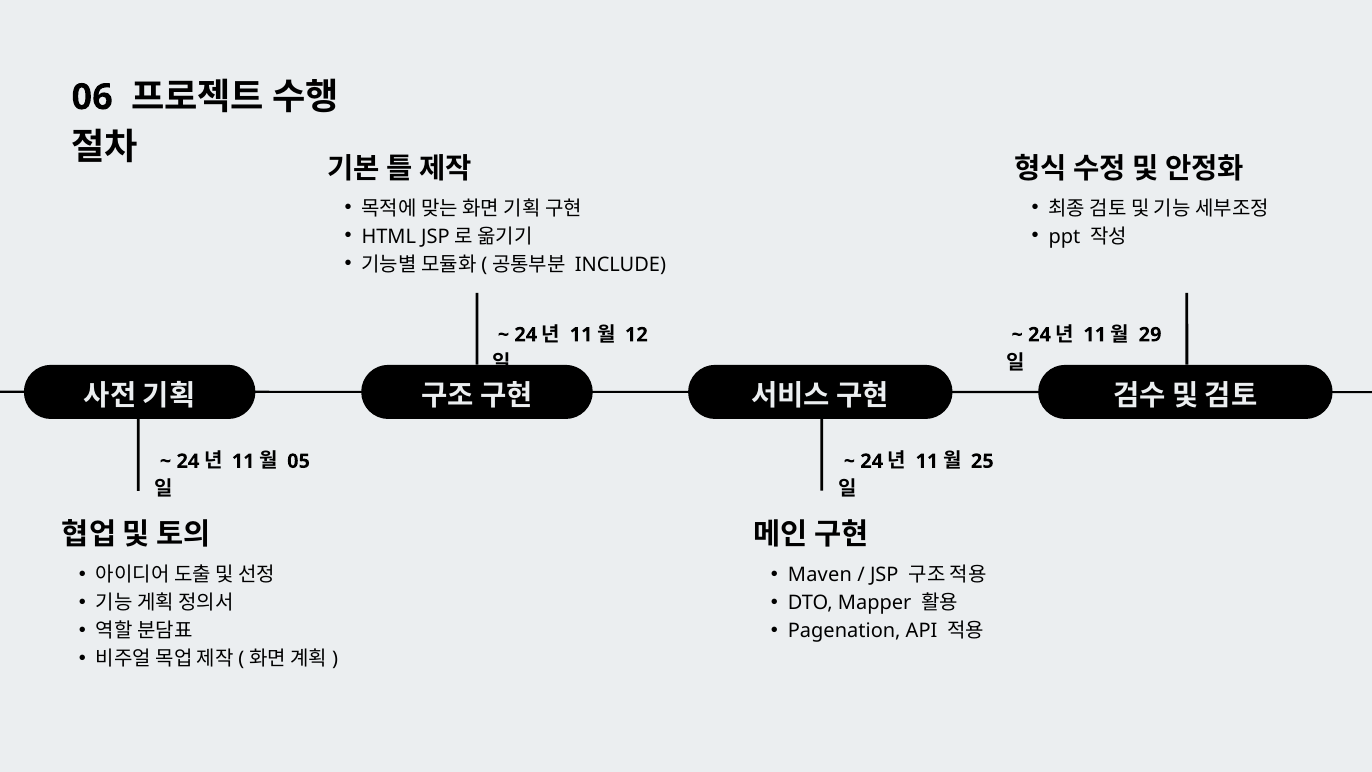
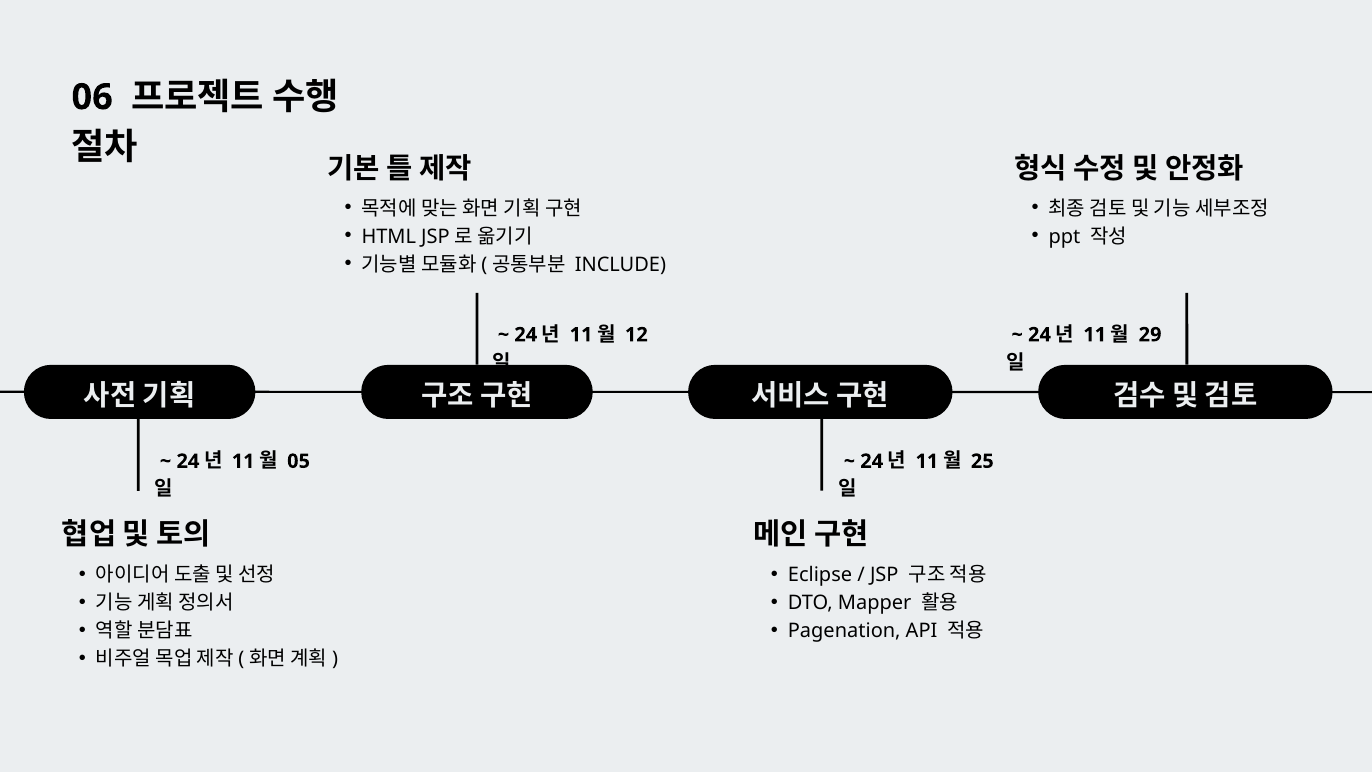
Maven: Maven -> Eclipse
